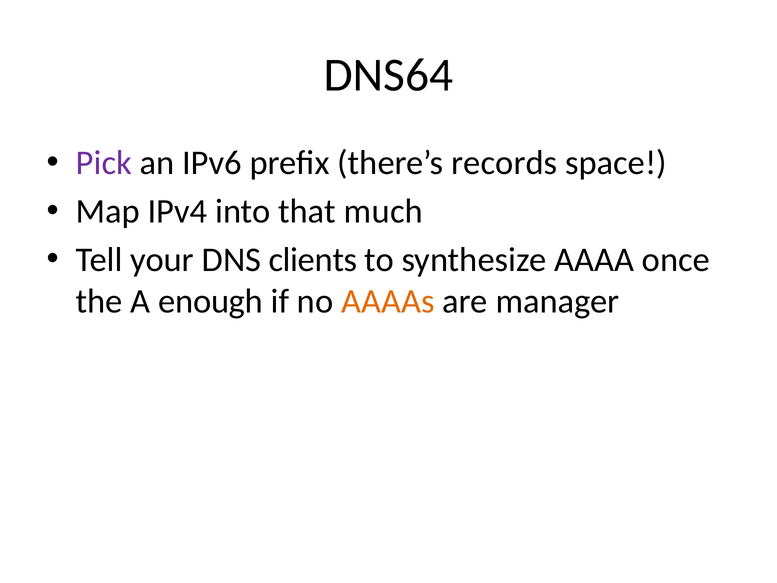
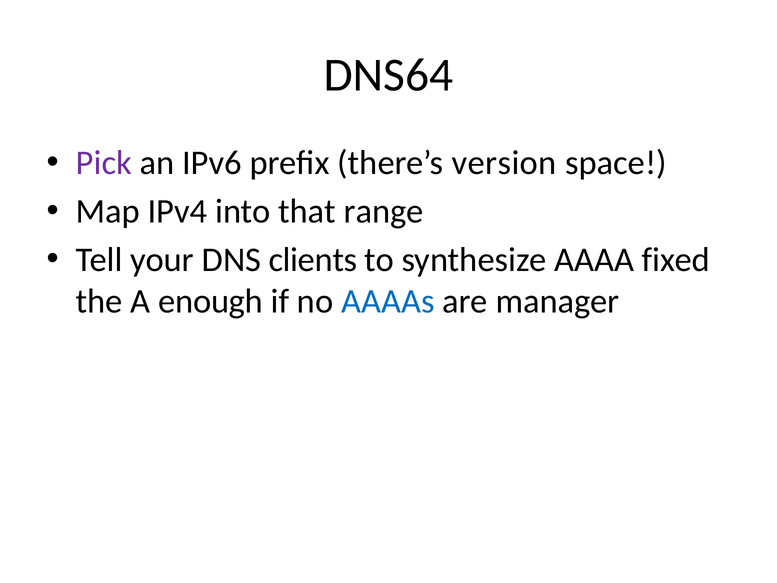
records: records -> version
much: much -> range
once: once -> fixed
AAAAs colour: orange -> blue
